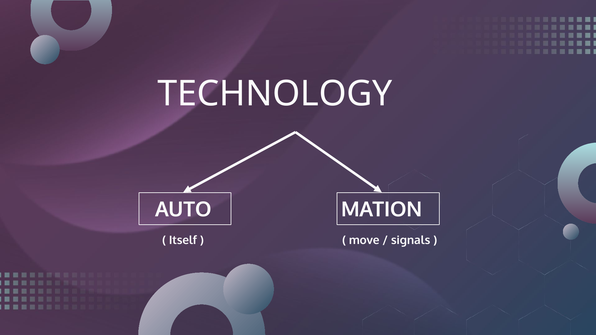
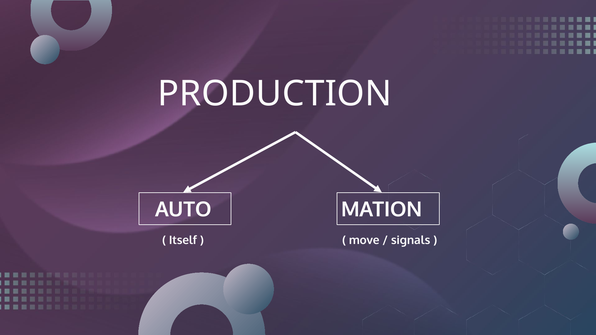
TECHNOLOGY: TECHNOLOGY -> PRODUCTION
